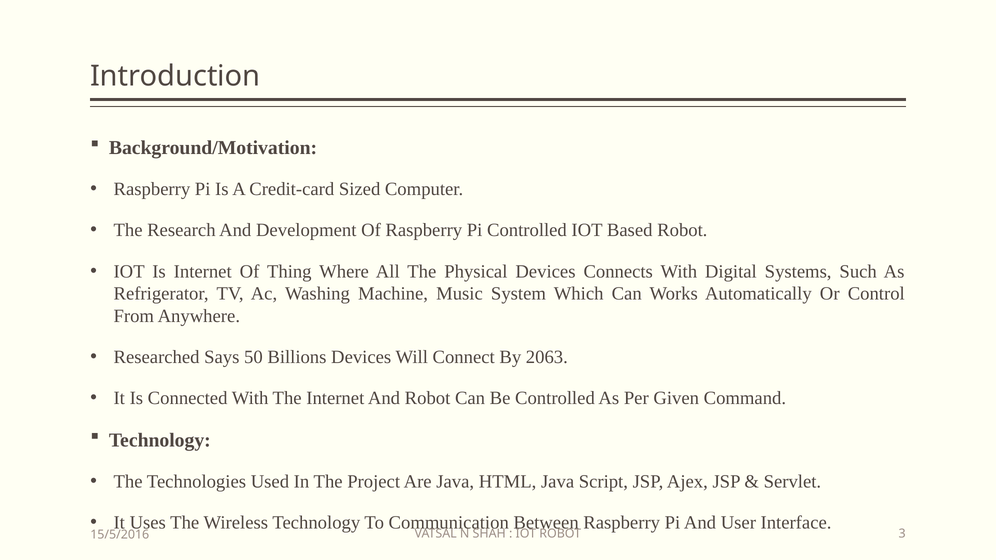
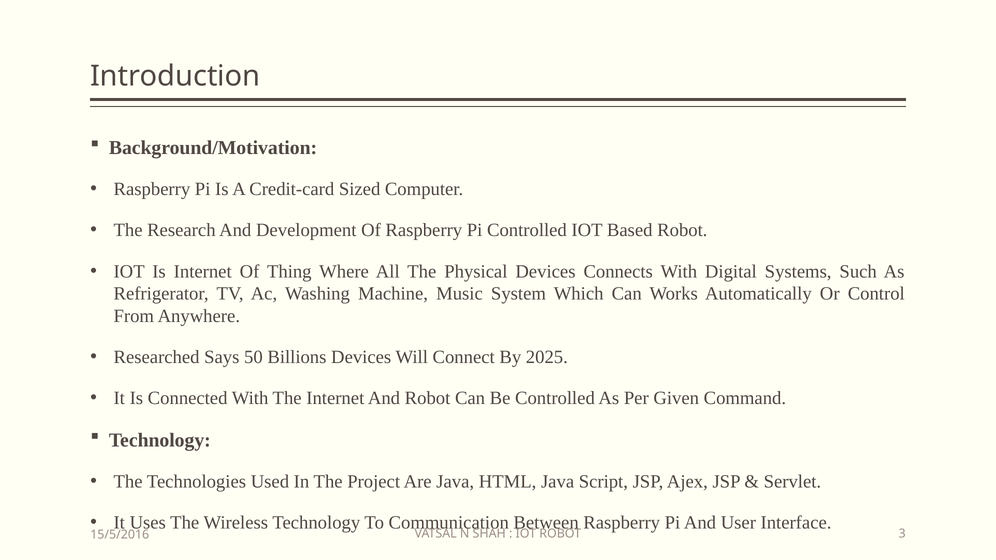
2063: 2063 -> 2025
